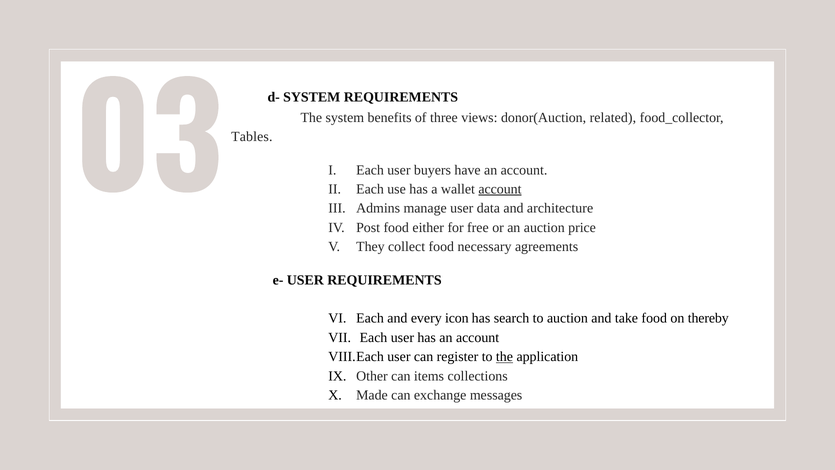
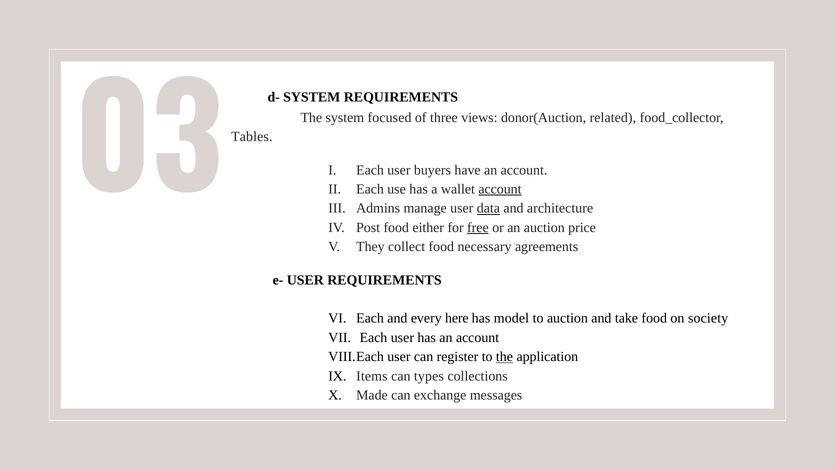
benefits: benefits -> focused
data underline: none -> present
free underline: none -> present
icon: icon -> here
search: search -> model
thereby: thereby -> society
Other: Other -> Items
items: items -> types
